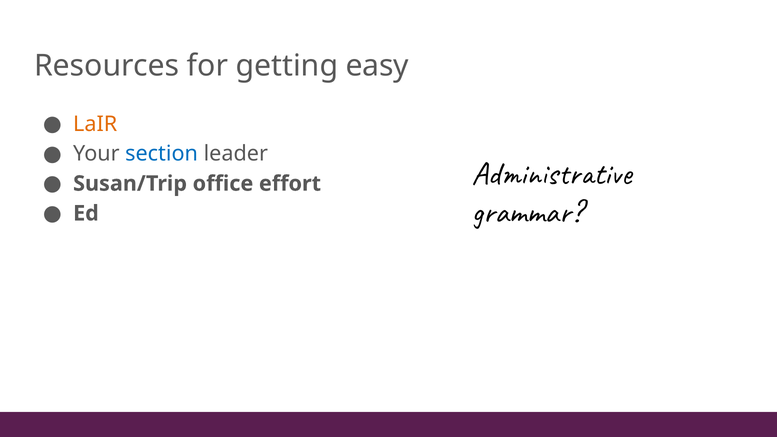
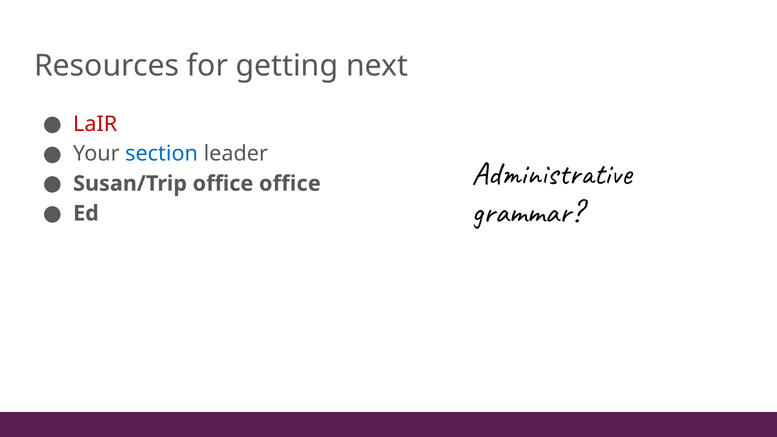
easy: easy -> next
LaIR colour: orange -> red
office effort: effort -> office
